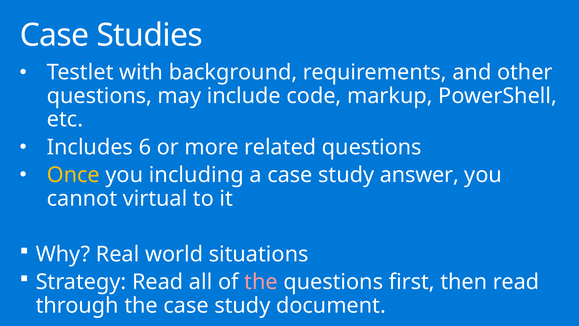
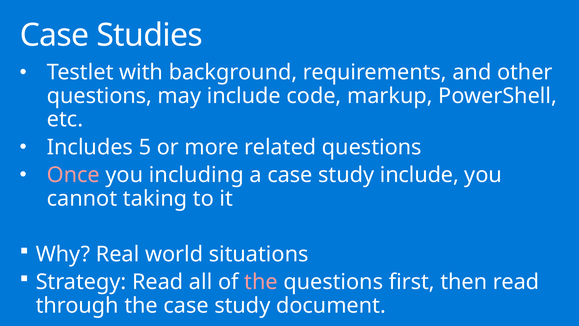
6: 6 -> 5
Once colour: yellow -> pink
study answer: answer -> include
virtual: virtual -> taking
